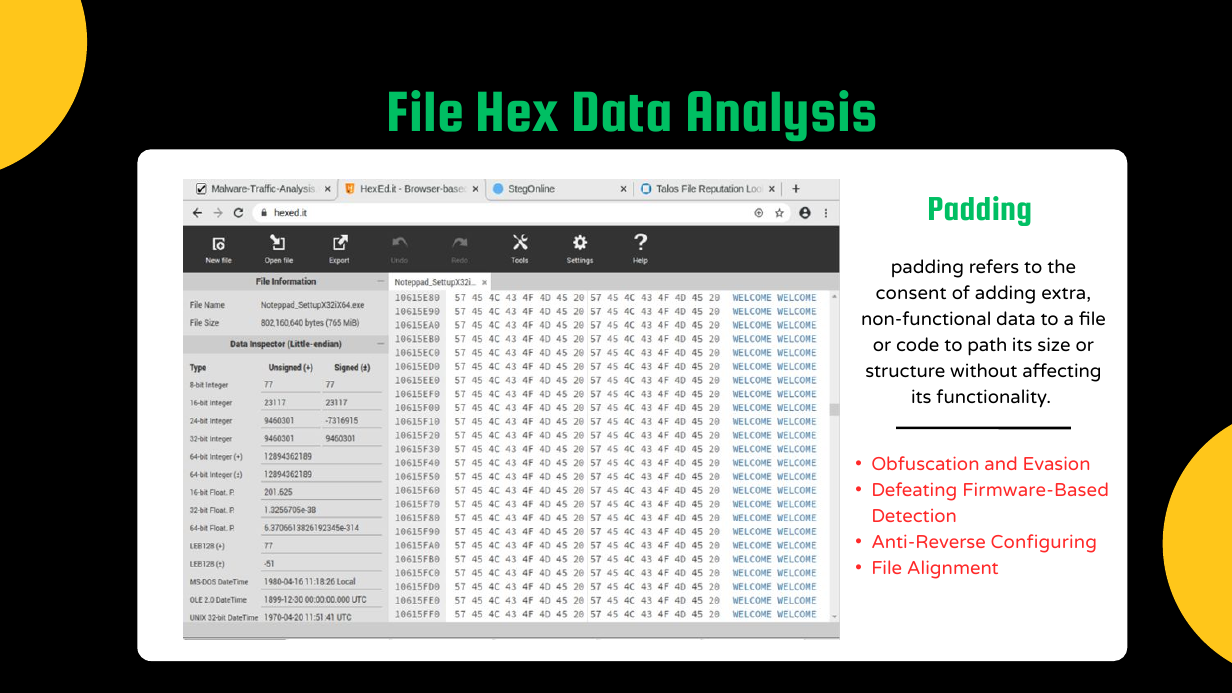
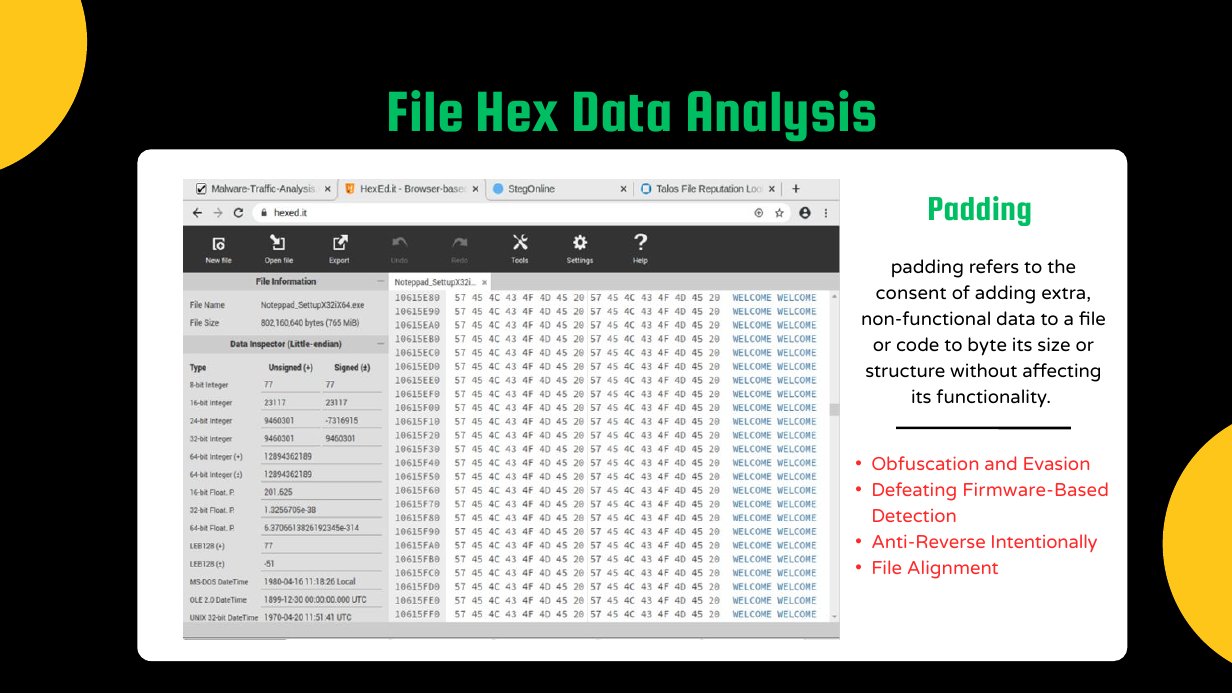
path: path -> byte
Configuring: Configuring -> Intentionally
